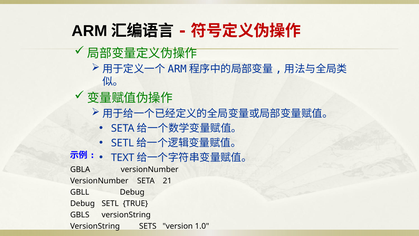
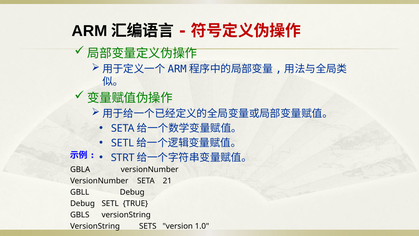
TEXT: TEXT -> STRT
